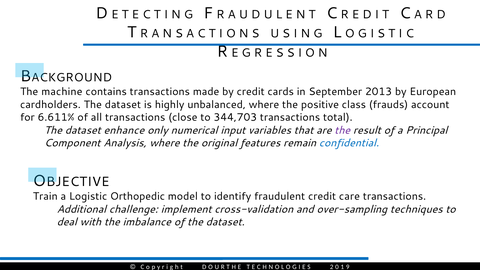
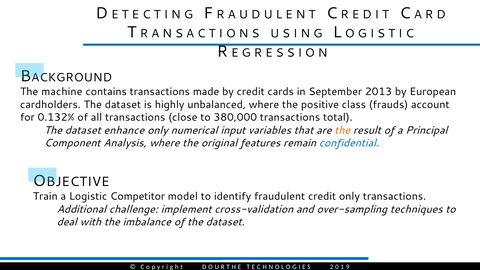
6.611%: 6.611% -> 0.132%
344,703: 344,703 -> 380,000
the at (342, 130) colour: purple -> orange
Orthopedic: Orthopedic -> Competitor
credit care: care -> only
